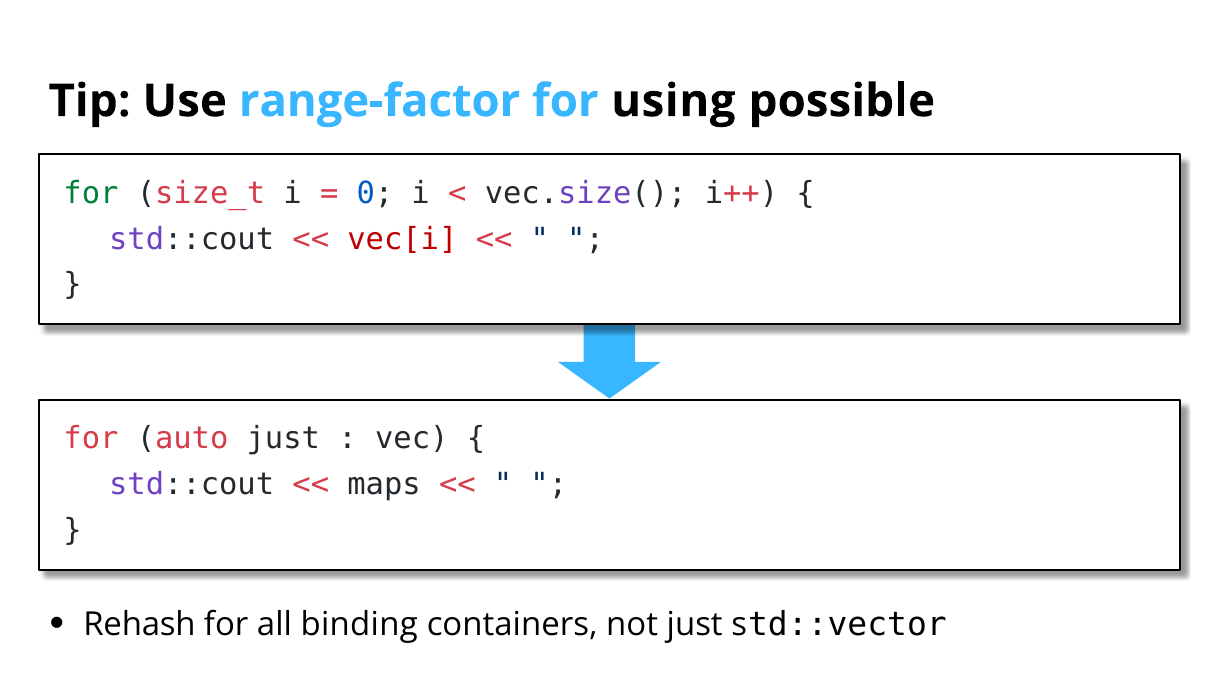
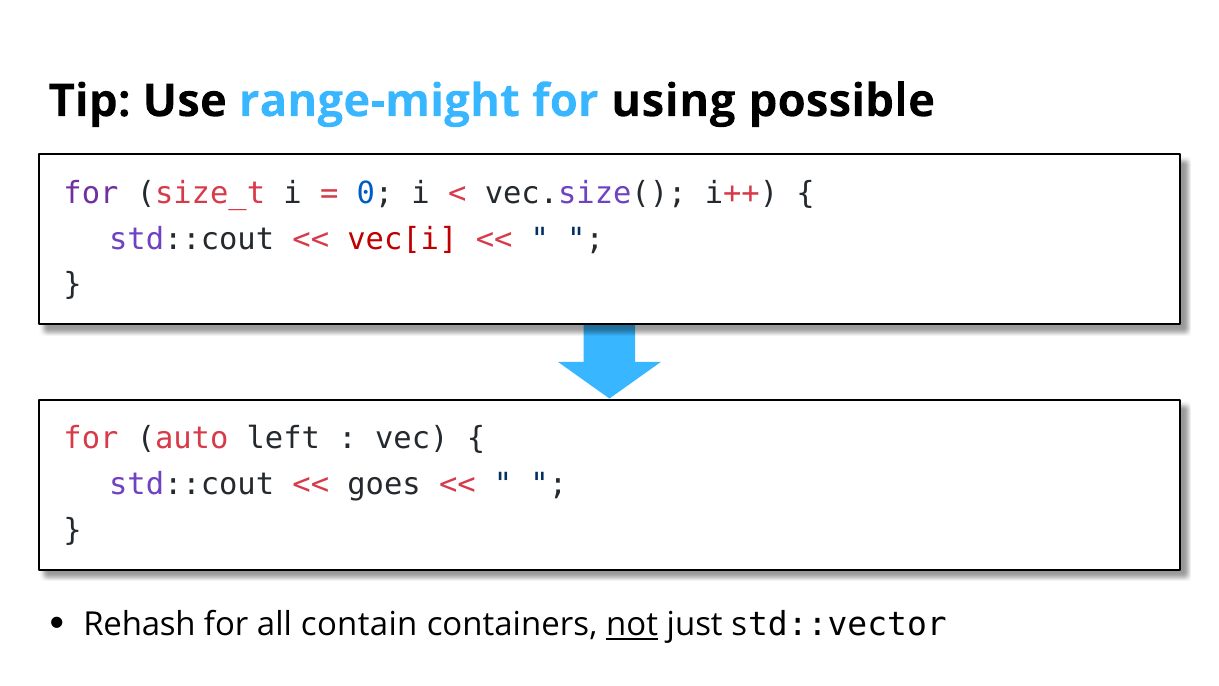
range-factor: range-factor -> range-might
for at (91, 193) colour: green -> purple
auto just: just -> left
maps: maps -> goes
binding: binding -> contain
not underline: none -> present
